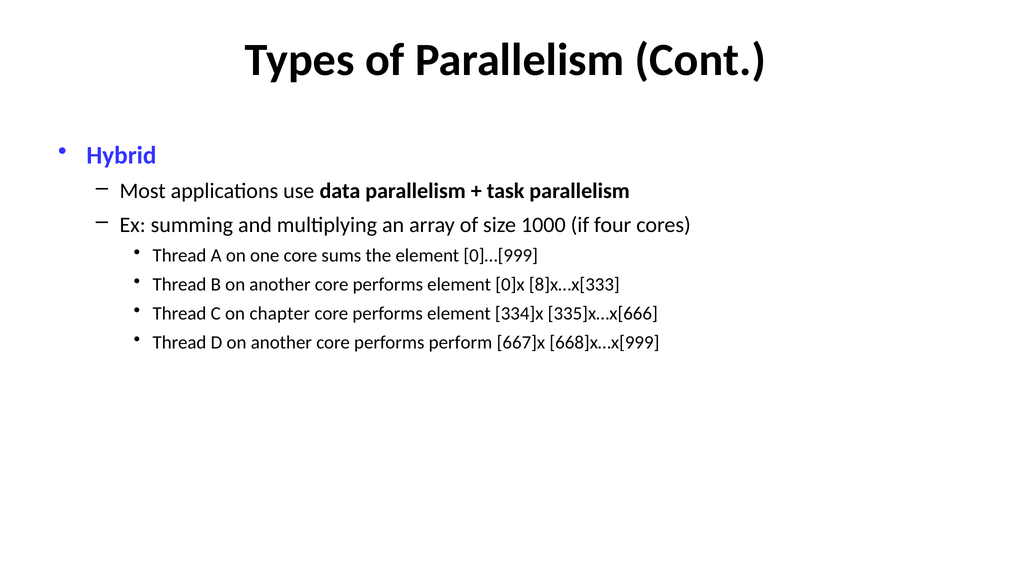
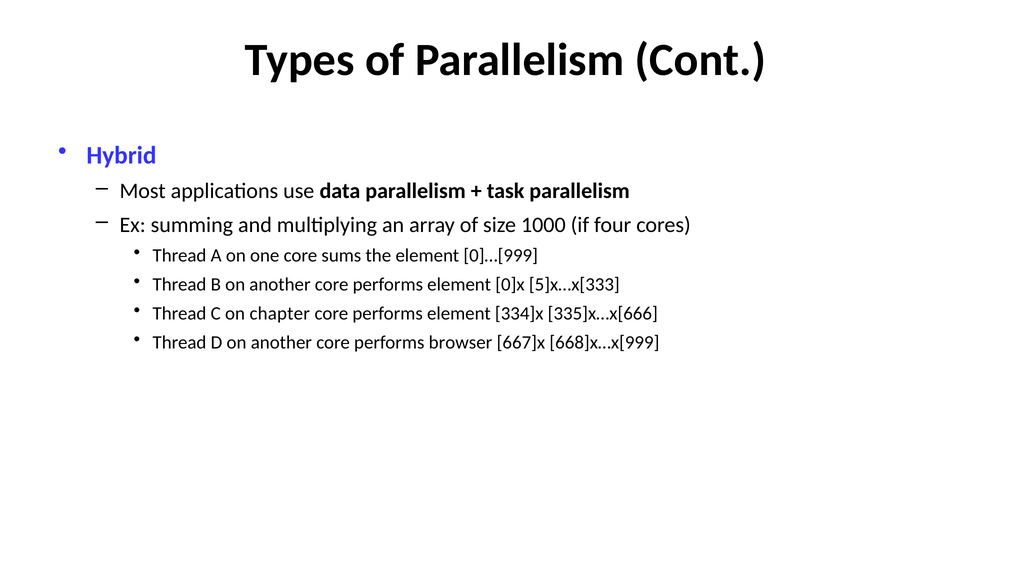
8]x…x[333: 8]x…x[333 -> 5]x…x[333
perform: perform -> browser
